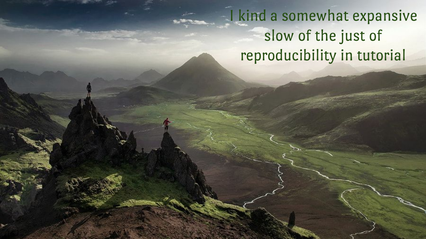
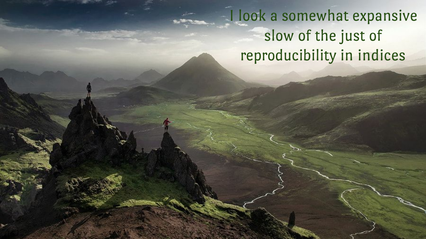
kind: kind -> look
tutorial: tutorial -> indices
